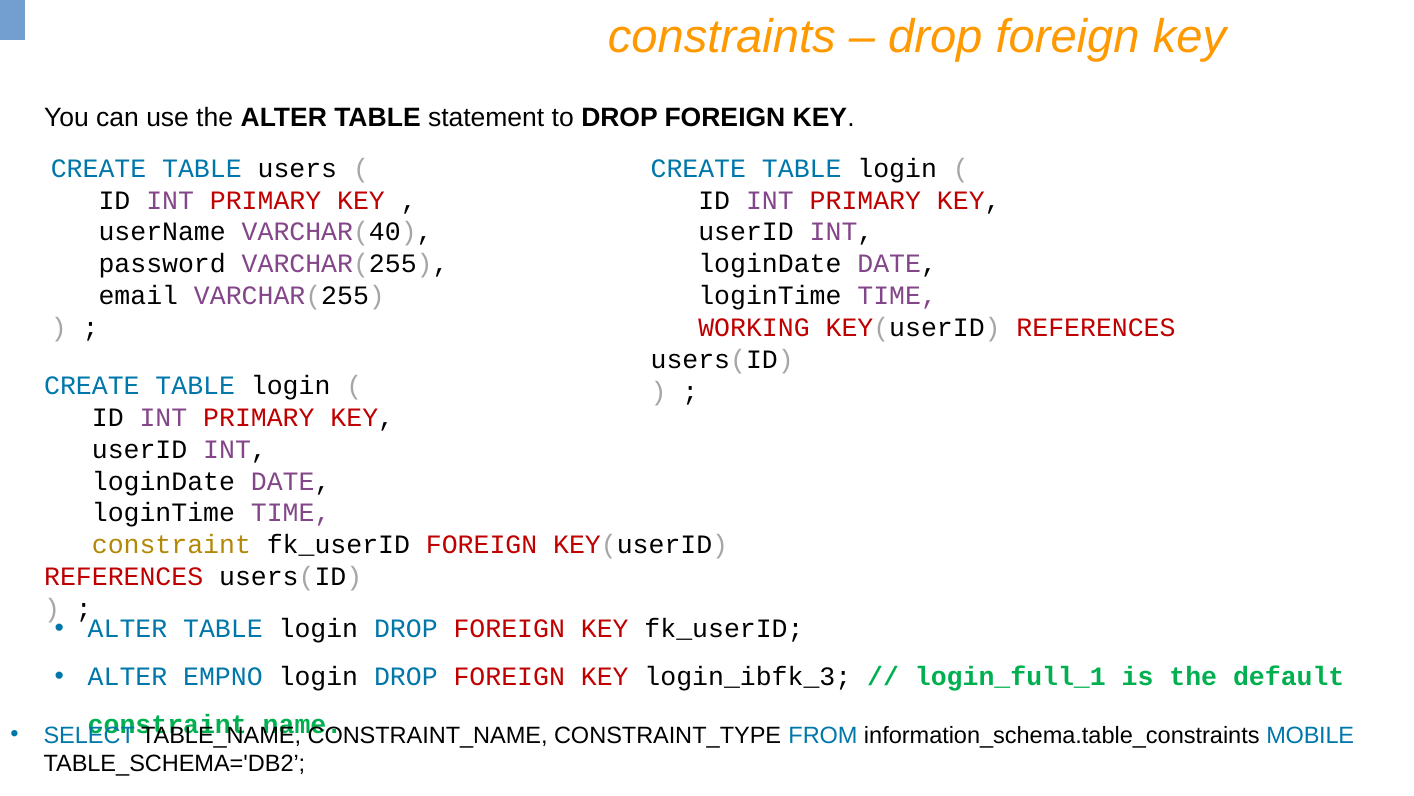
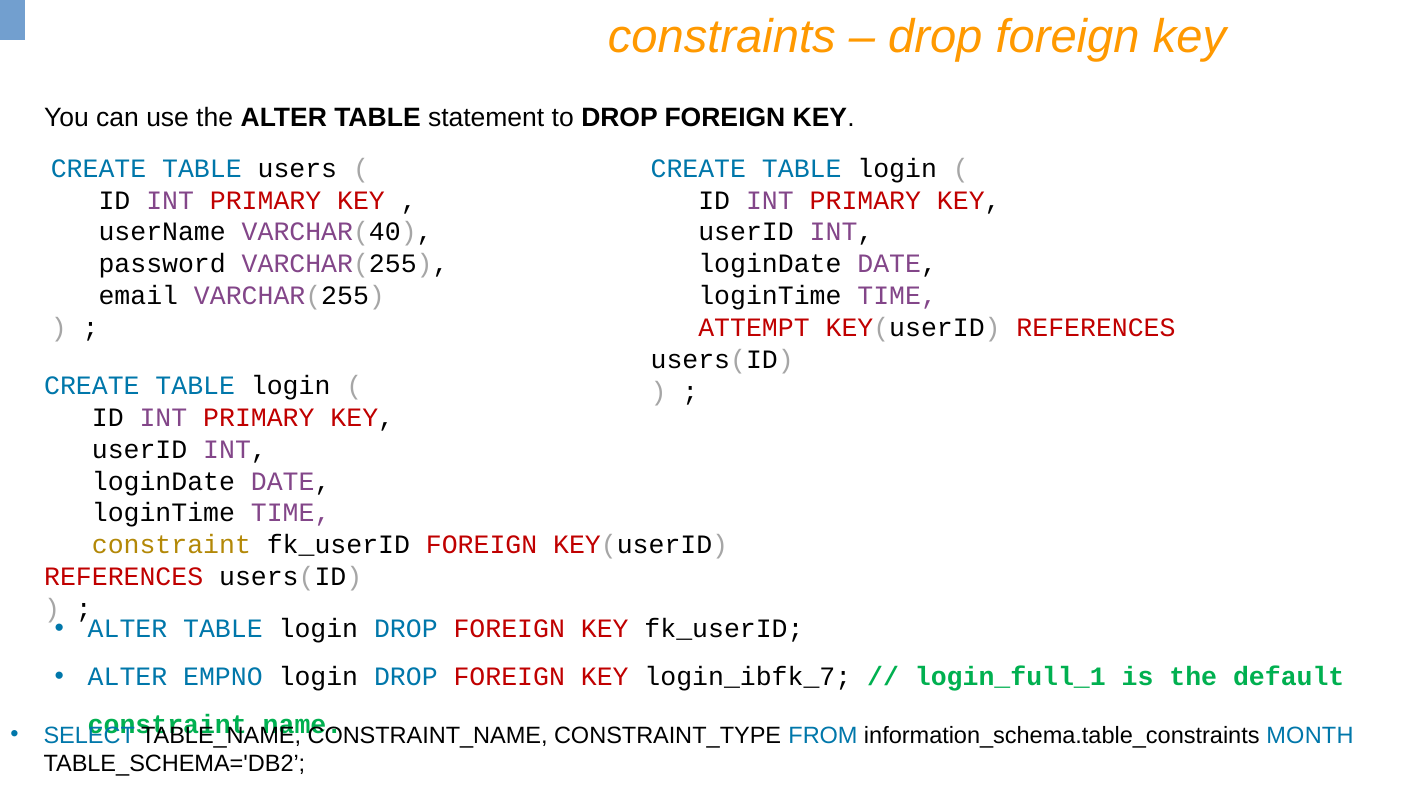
WORKING: WORKING -> ATTEMPT
login_ibfk_3: login_ibfk_3 -> login_ibfk_7
MOBILE: MOBILE -> MONTH
